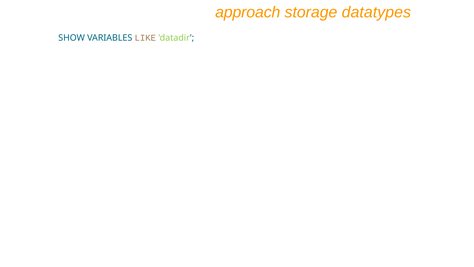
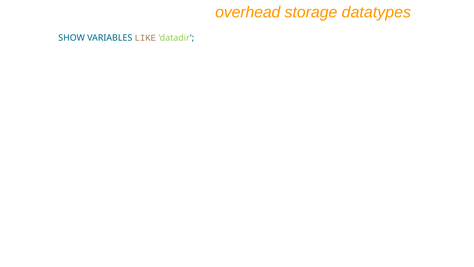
approach: approach -> overhead
